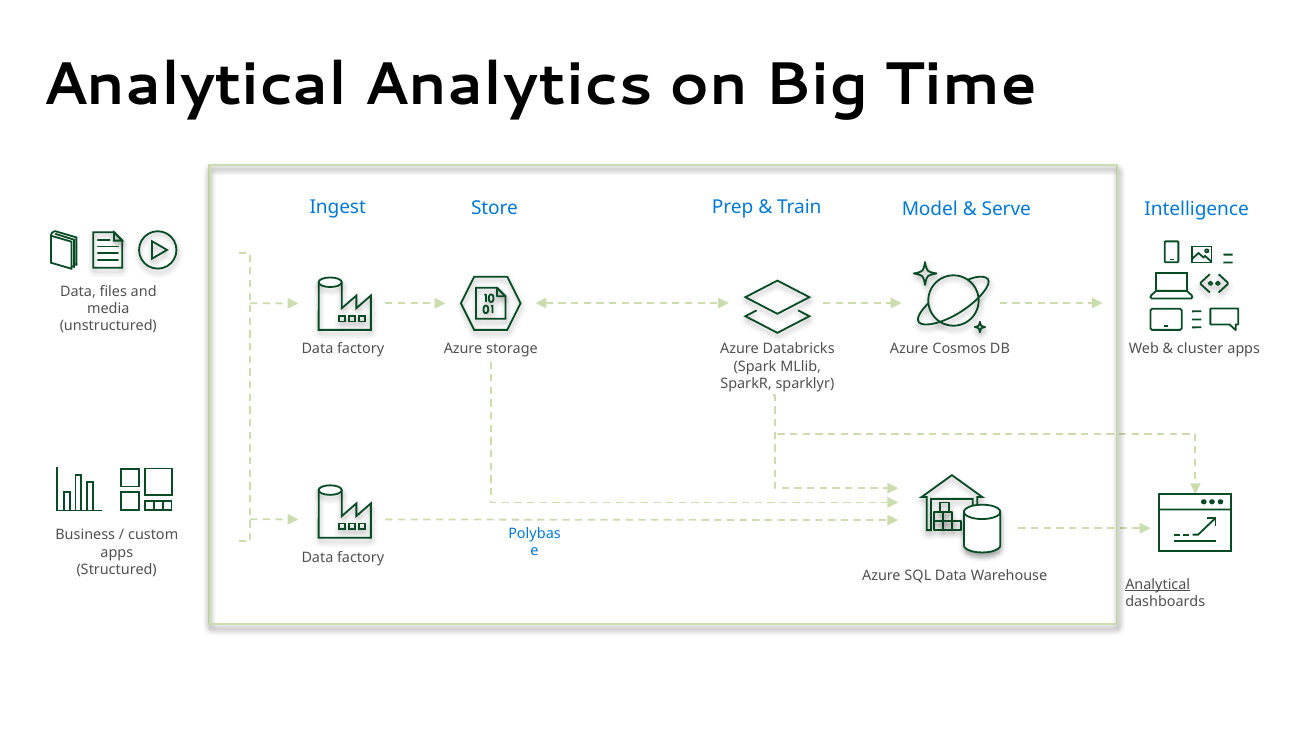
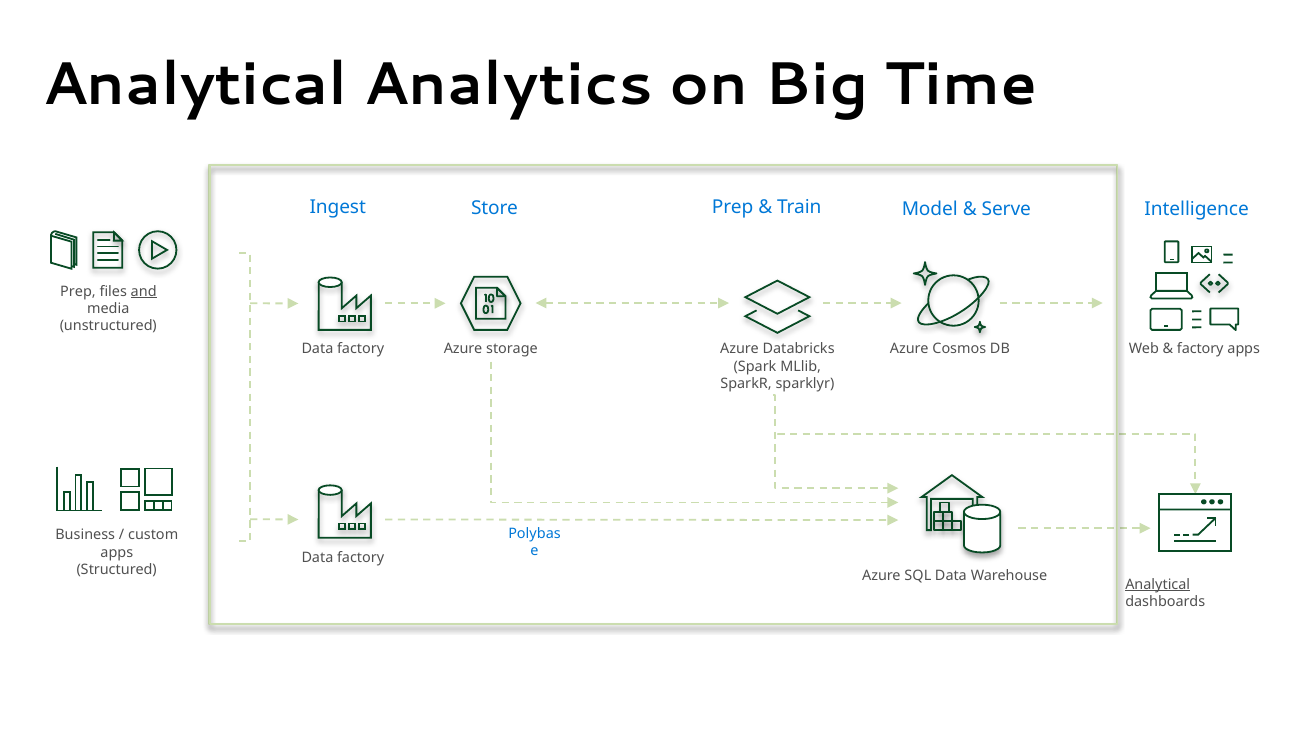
Data at (78, 292): Data -> Prep
and underline: none -> present
cluster at (1200, 349): cluster -> factory
